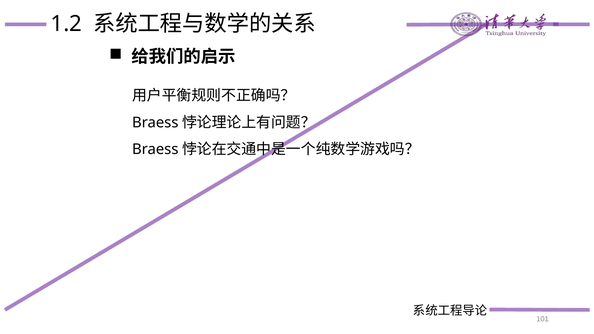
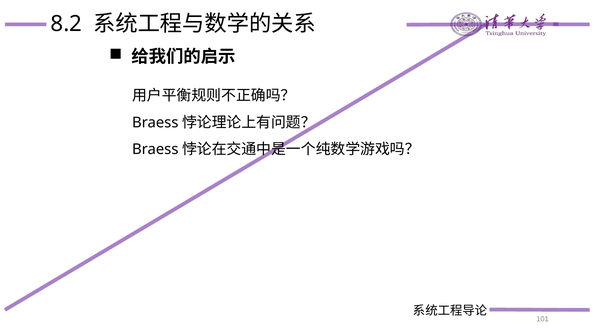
1.2: 1.2 -> 8.2
